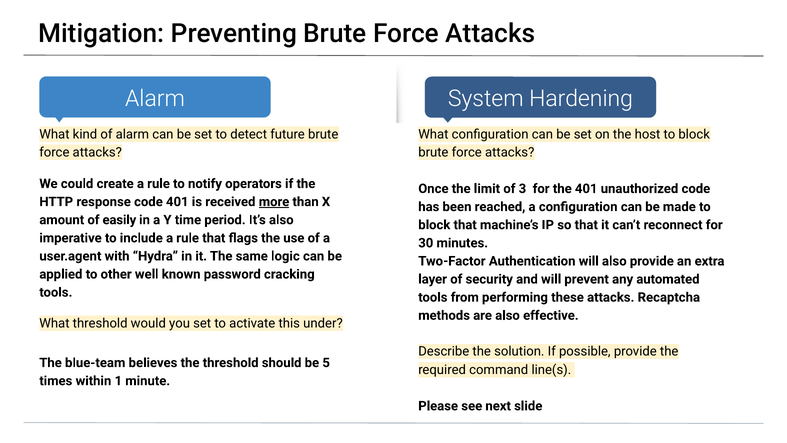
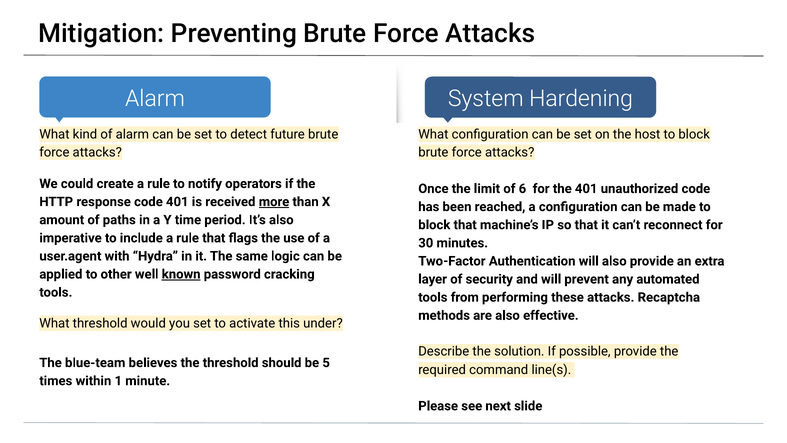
3: 3 -> 6
easily: easily -> paths
known underline: none -> present
